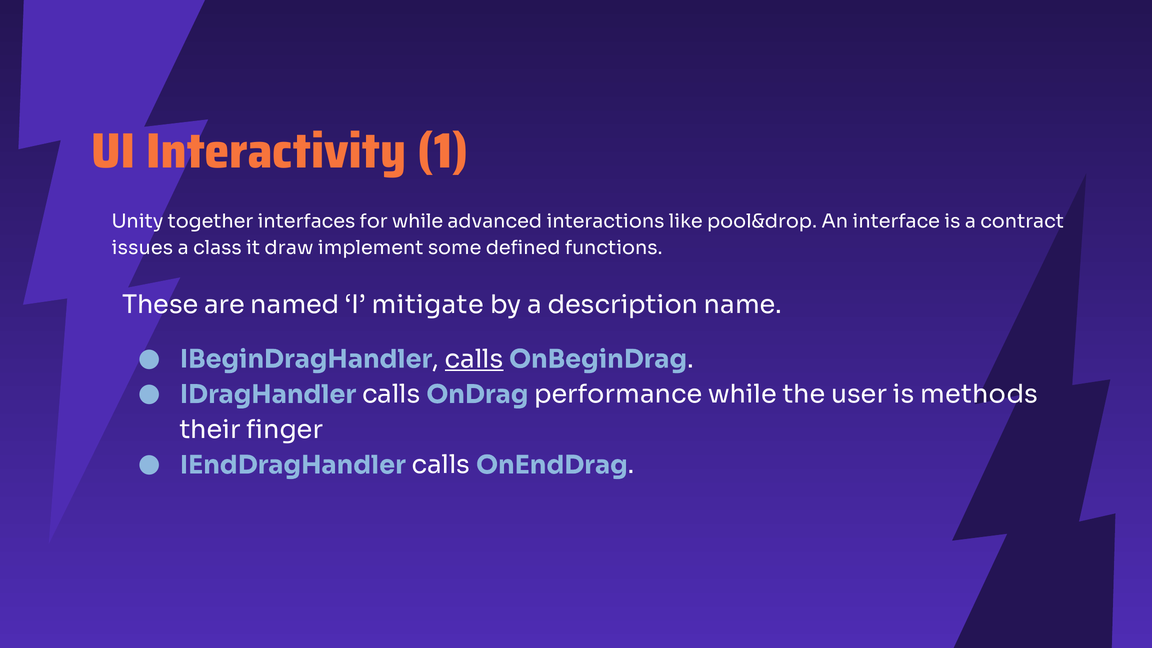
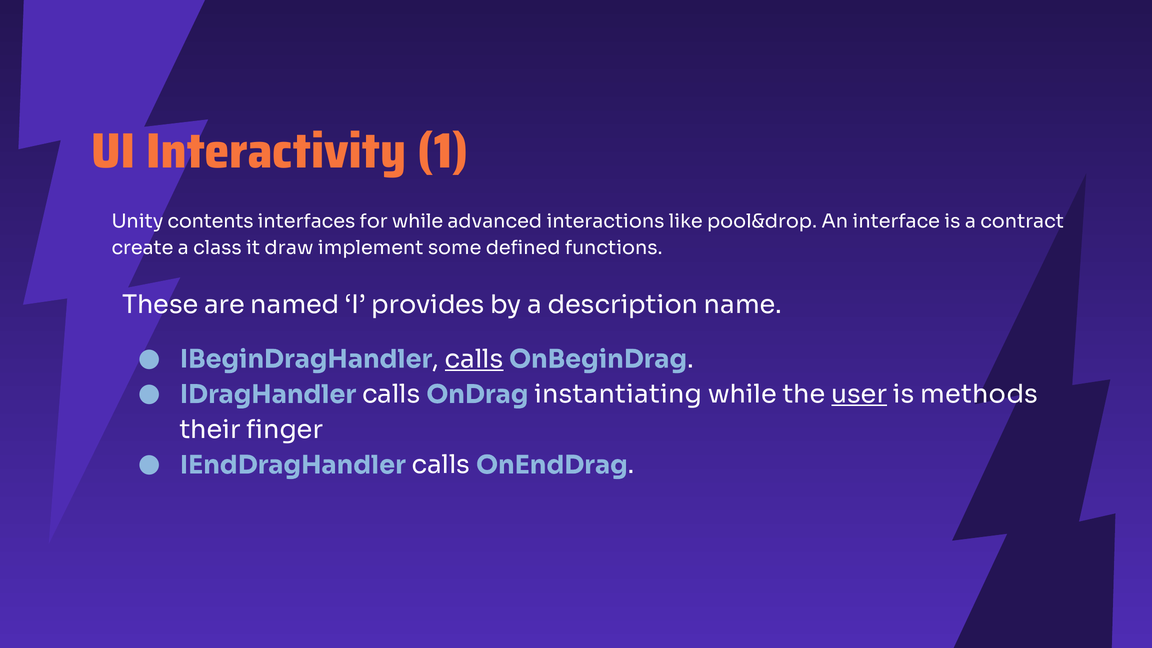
together: together -> contents
issues: issues -> create
mitigate: mitigate -> provides
performance: performance -> instantiating
user underline: none -> present
